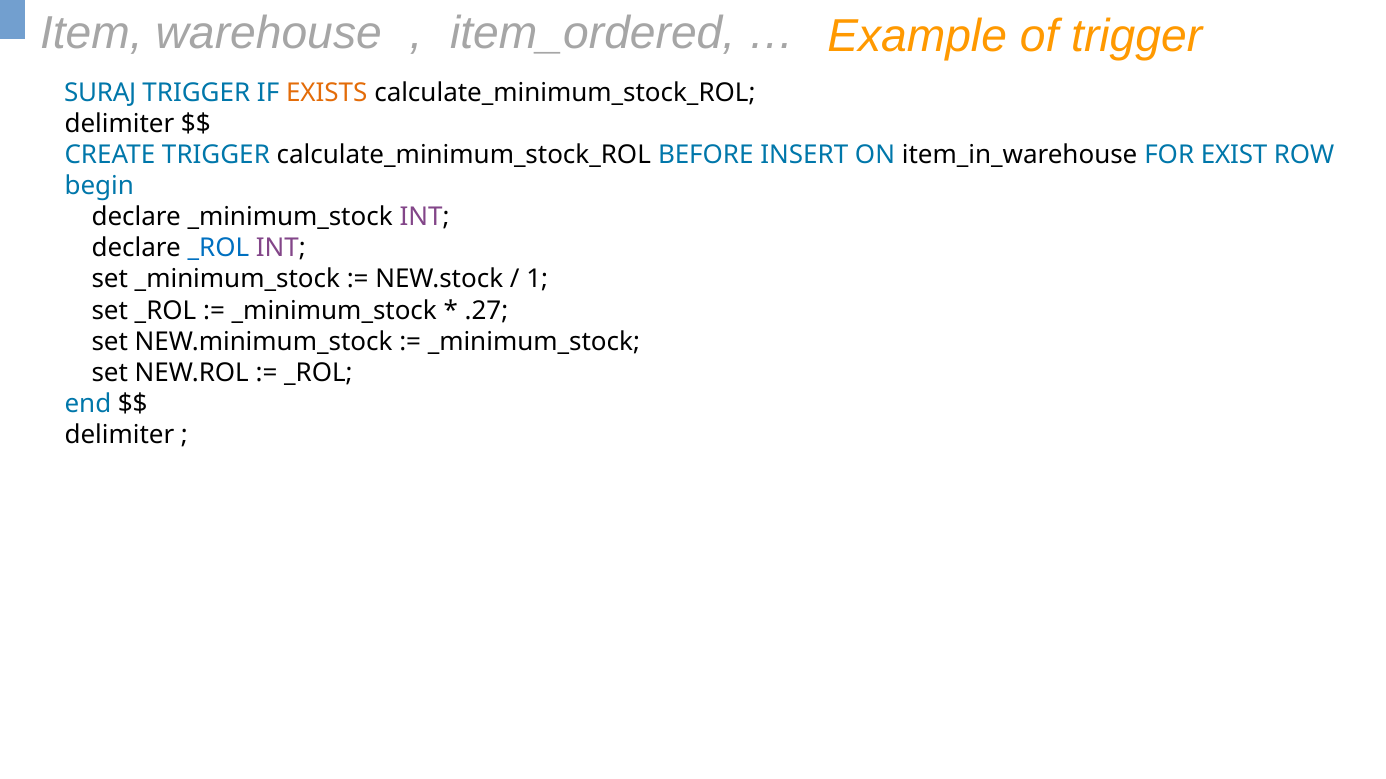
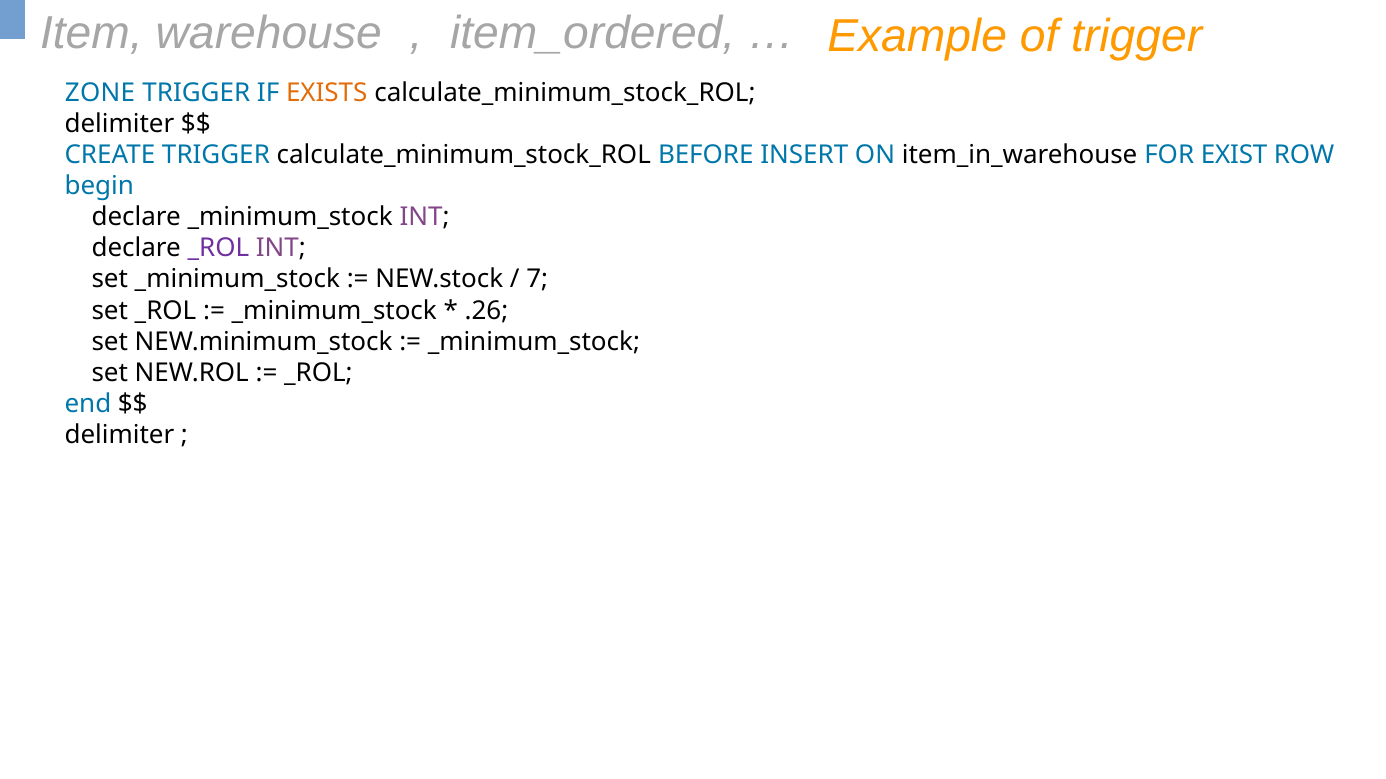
SURAJ: SURAJ -> ZONE
_ROL at (218, 248) colour: blue -> purple
1: 1 -> 7
.27: .27 -> .26
